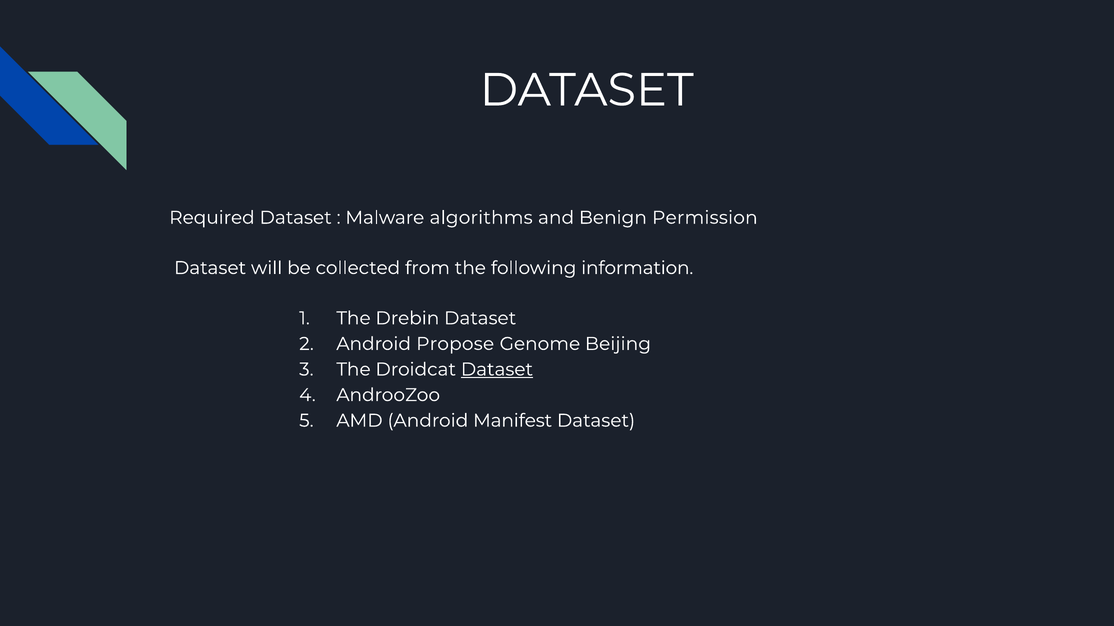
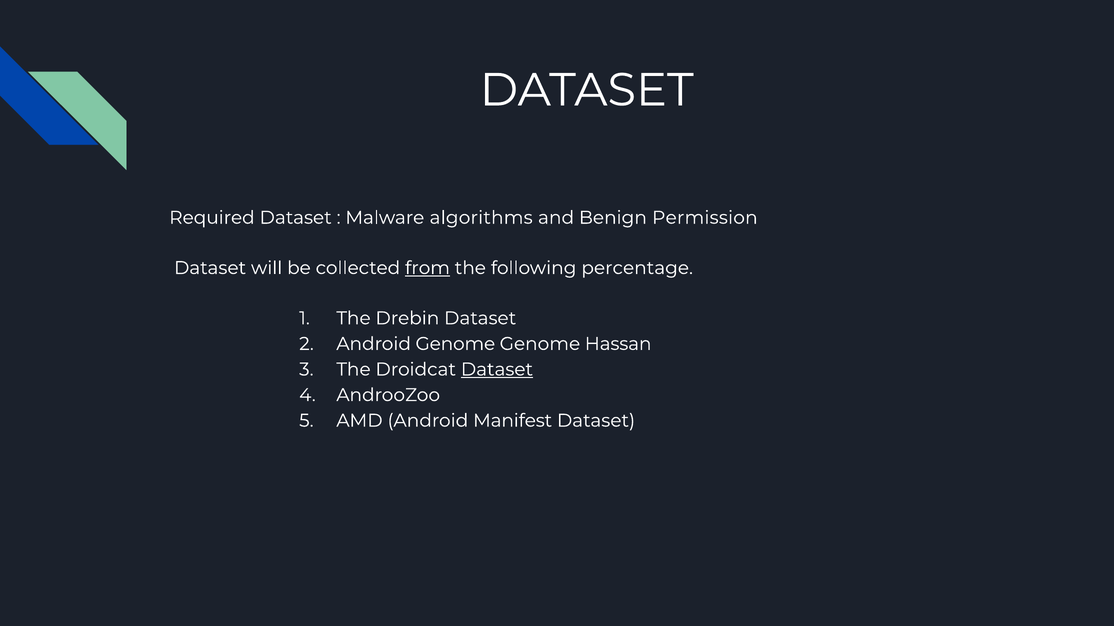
from underline: none -> present
information: information -> percentage
Android Propose: Propose -> Genome
Beijing: Beijing -> Hassan
